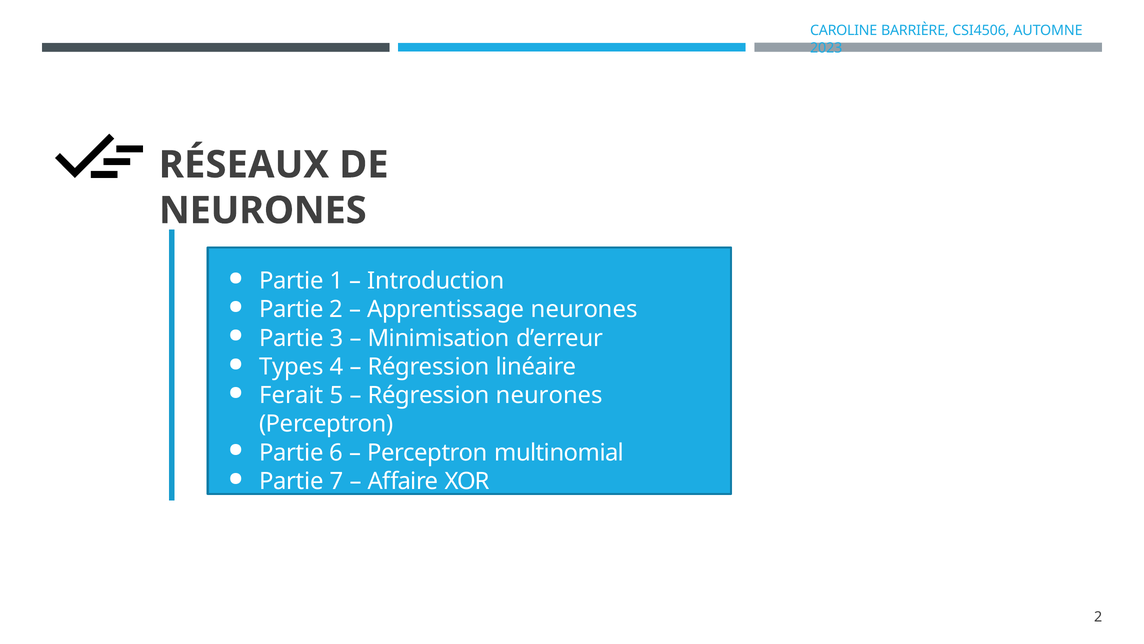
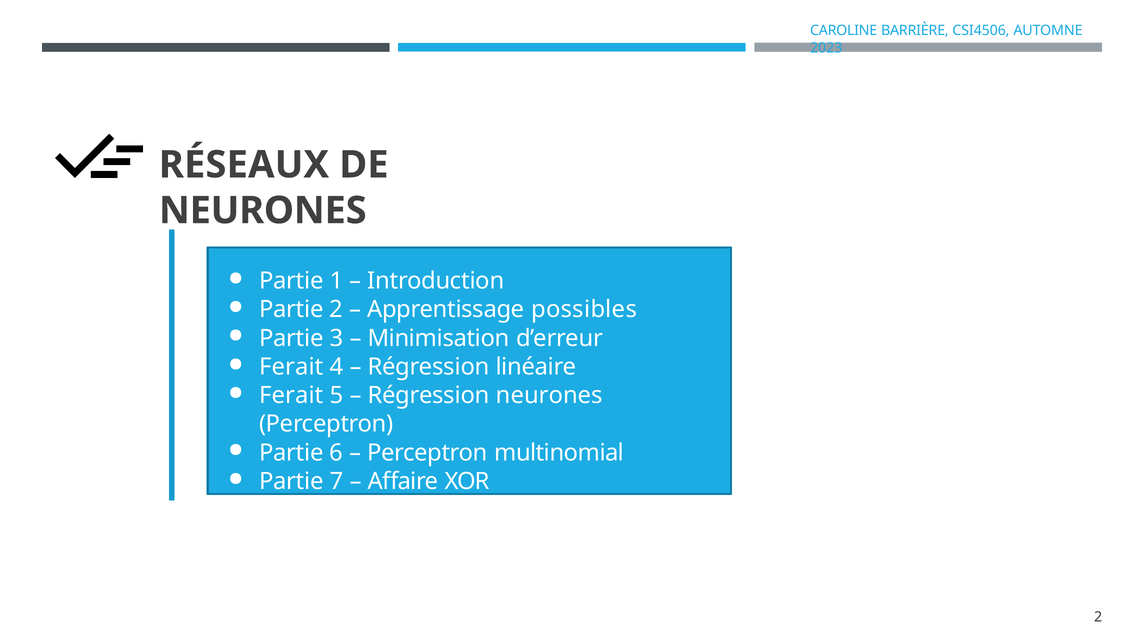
Apprentissage neurones: neurones -> possibles
Types at (291, 367): Types -> Ferait
